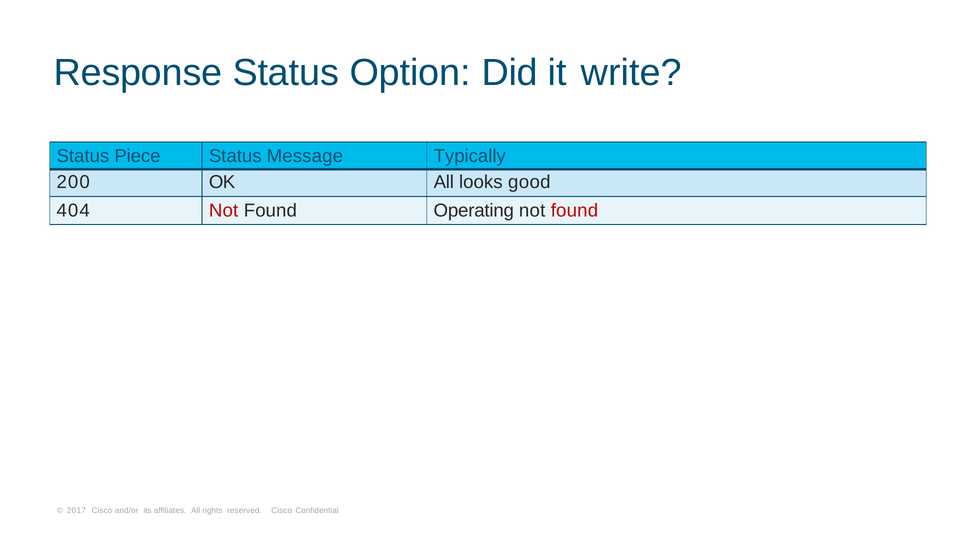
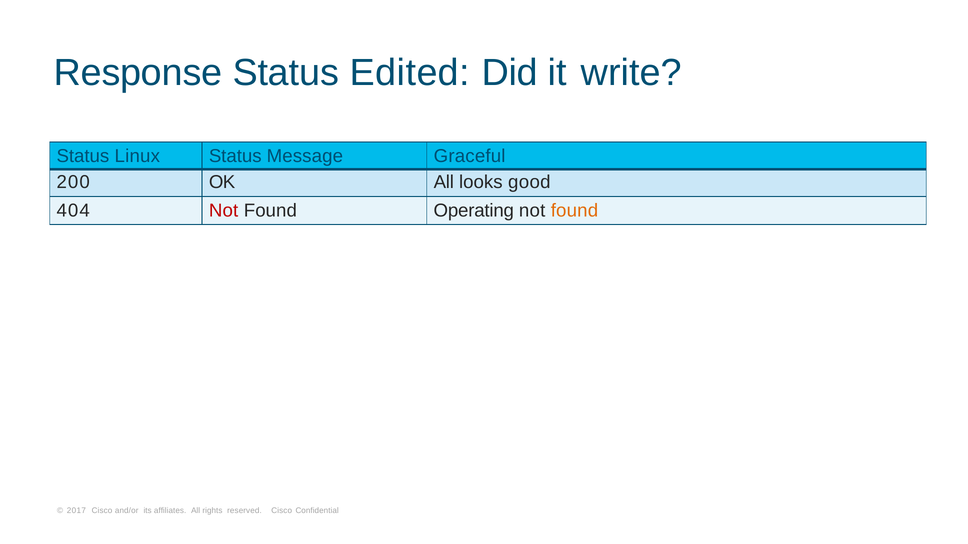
Option: Option -> Edited
Piece: Piece -> Linux
Typically: Typically -> Graceful
found at (574, 211) colour: red -> orange
